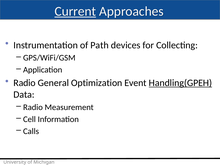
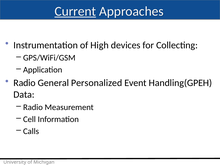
Path: Path -> High
Optimization: Optimization -> Personalized
Handling(GPEH underline: present -> none
